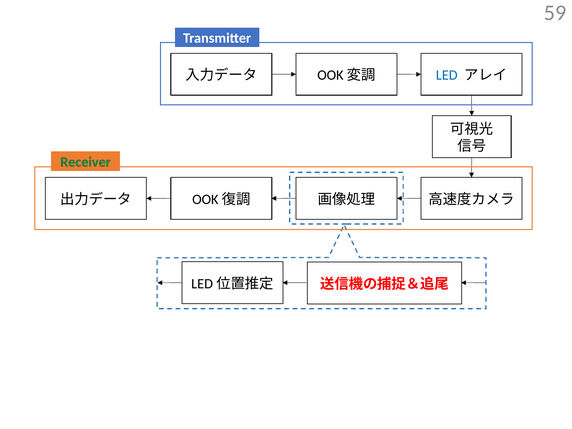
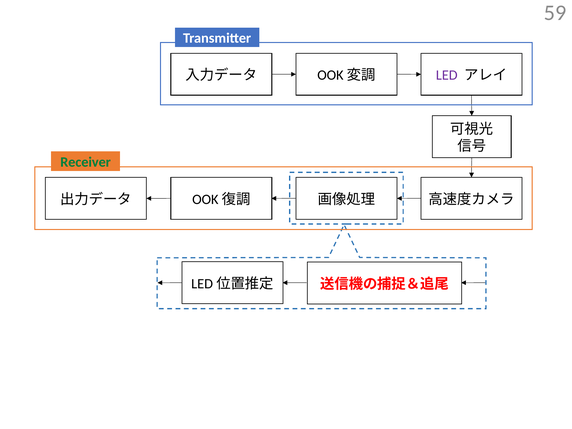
LED colour: blue -> purple
